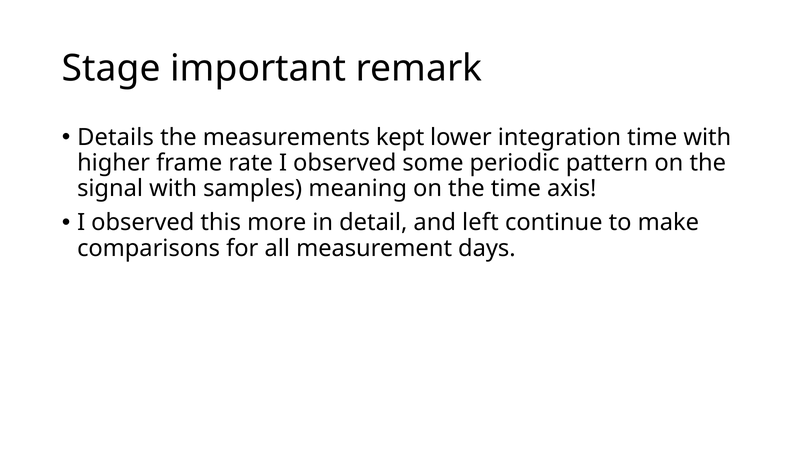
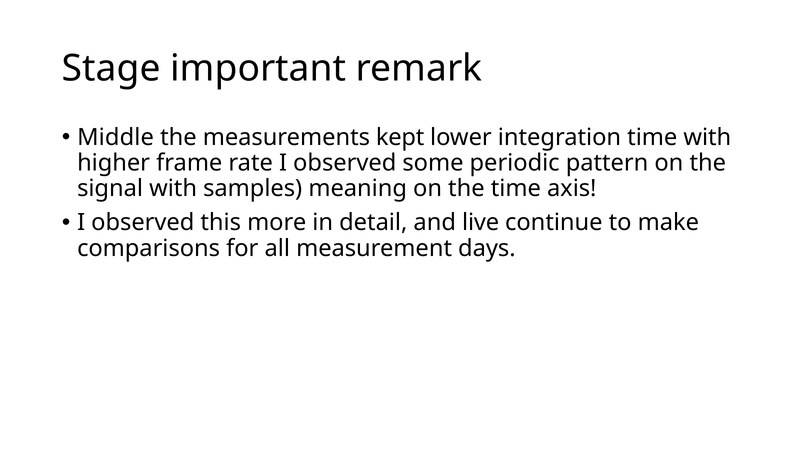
Details: Details -> Middle
left: left -> live
